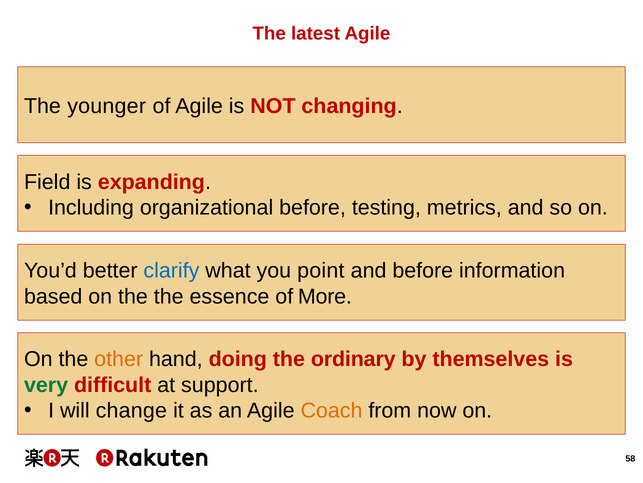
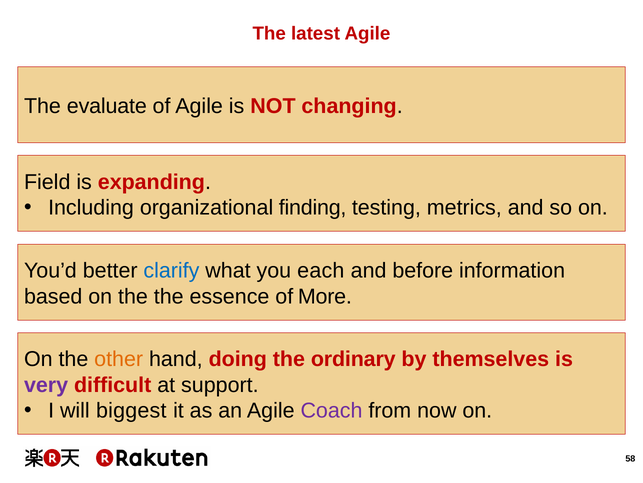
younger: younger -> evaluate
organizational before: before -> finding
point: point -> each
very colour: green -> purple
change: change -> biggest
Coach colour: orange -> purple
